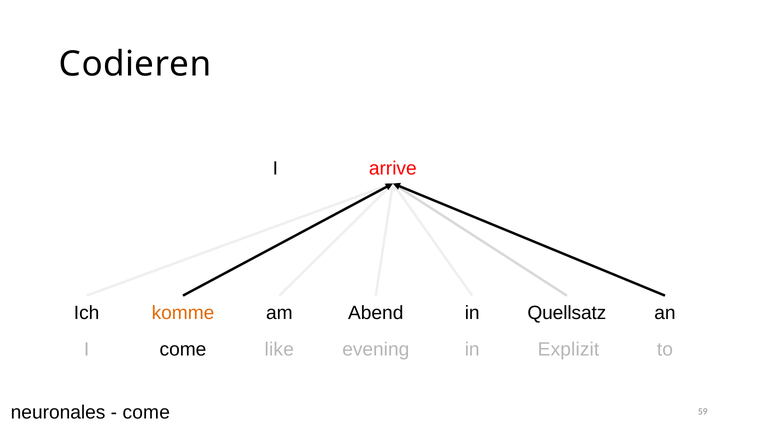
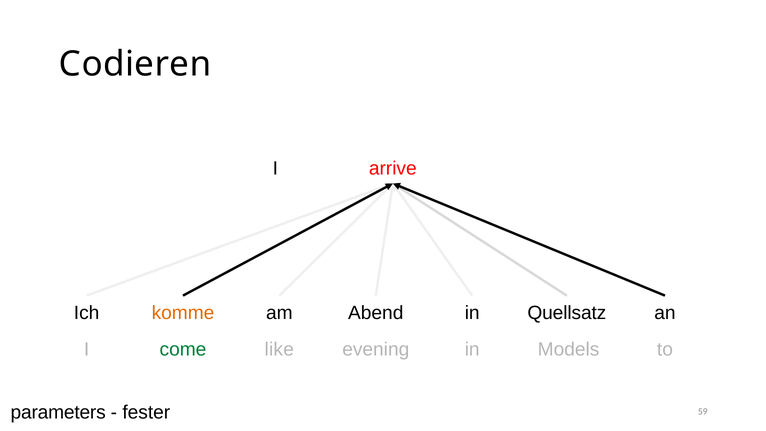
come at (183, 350) colour: black -> green
Explizit: Explizit -> Models
neuronales: neuronales -> parameters
come at (146, 412): come -> fester
